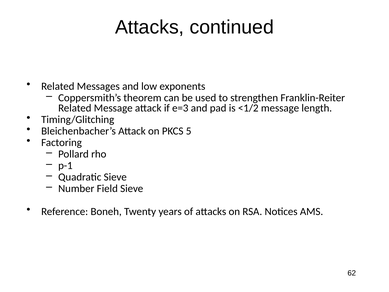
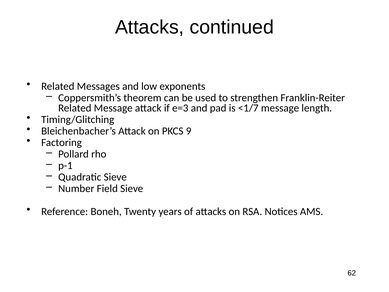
<1/2: <1/2 -> <1/7
5: 5 -> 9
